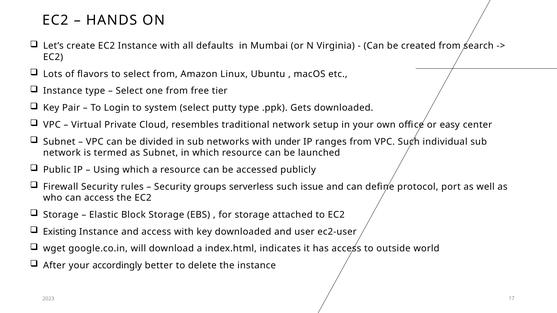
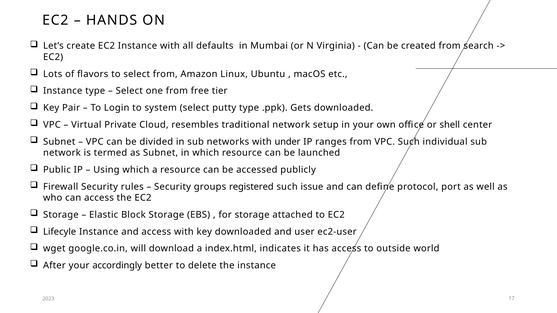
easy: easy -> shell
serverless: serverless -> registered
Existing: Existing -> Lifecyle
